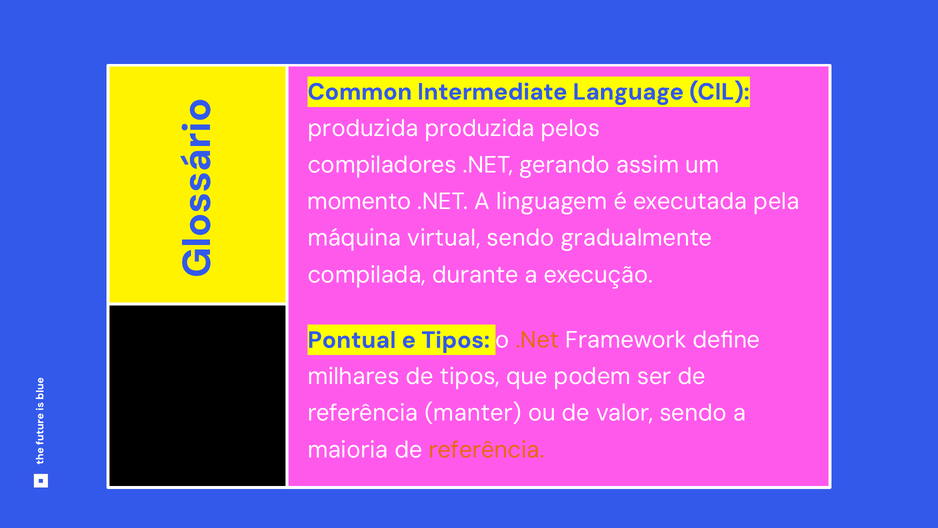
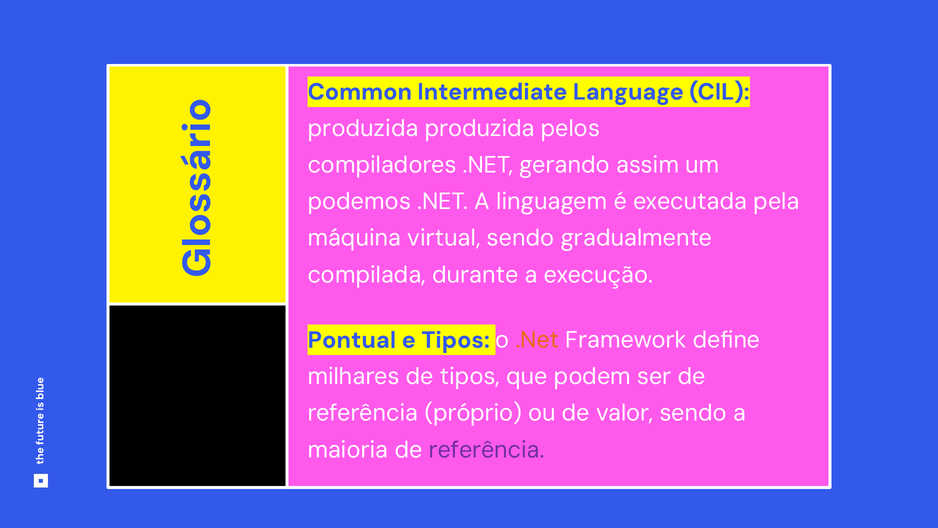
momento: momento -> podemos
manter: manter -> próprio
referência at (487, 449) colour: orange -> purple
